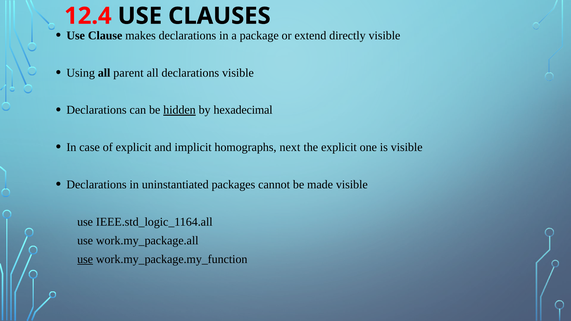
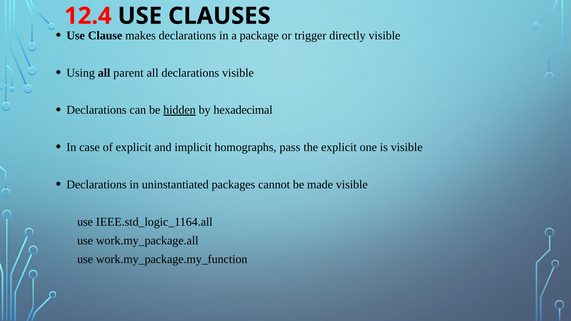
extend: extend -> trigger
next: next -> pass
use at (85, 259) underline: present -> none
